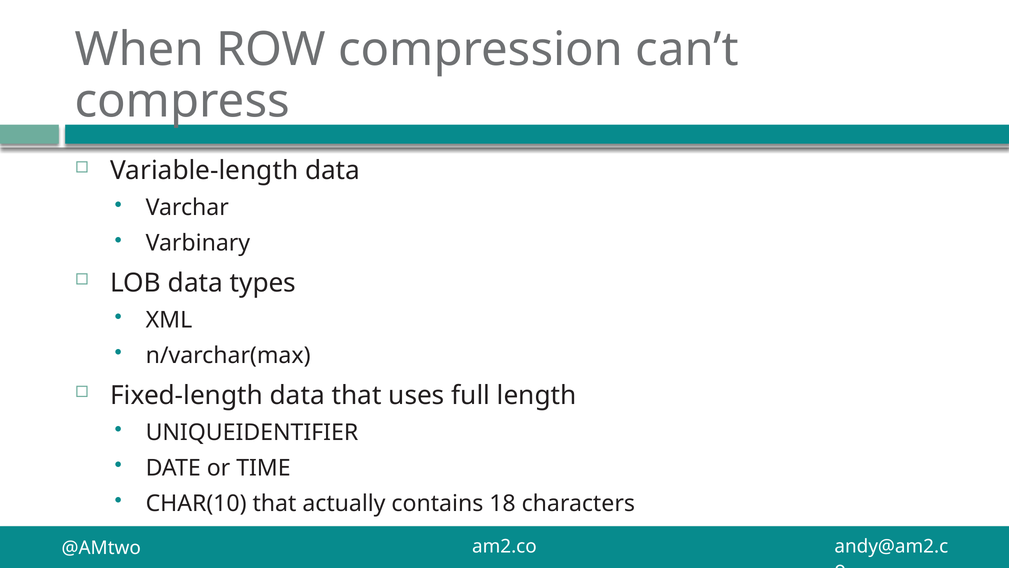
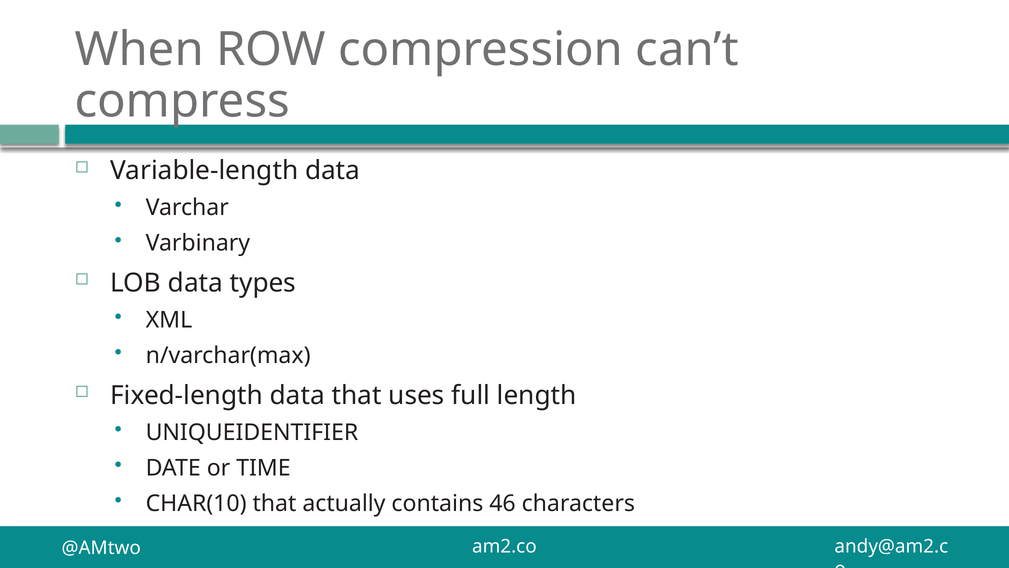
18: 18 -> 46
